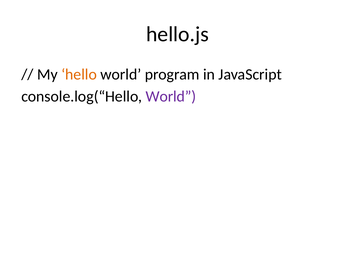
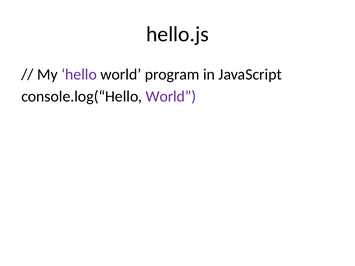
hello colour: orange -> purple
